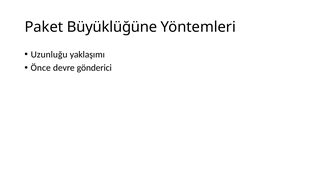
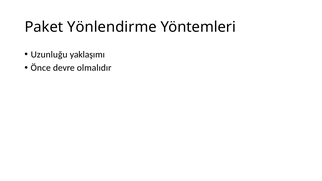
Büyüklüğüne: Büyüklüğüne -> Yönlendirme
gönderici: gönderici -> olmalıdır
